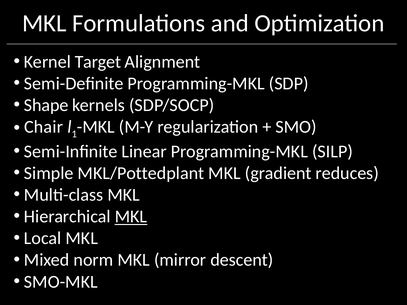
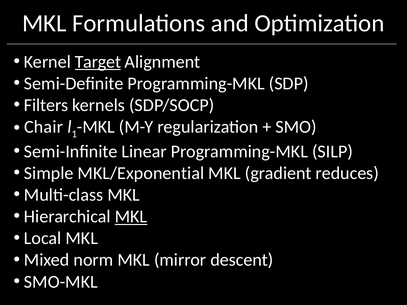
Target underline: none -> present
Shape: Shape -> Filters
MKL/Pottedplant: MKL/Pottedplant -> MKL/Exponential
